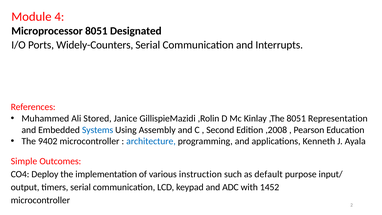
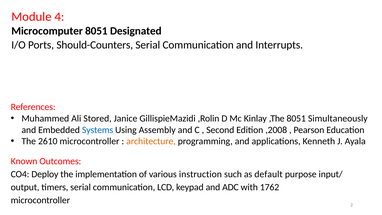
Microprocessor: Microprocessor -> Microcomputer
Widely-Counters: Widely-Counters -> Should-Counters
Representation: Representation -> Simultaneously
9402: 9402 -> 2610
architecture colour: blue -> orange
Simple: Simple -> Known
1452: 1452 -> 1762
